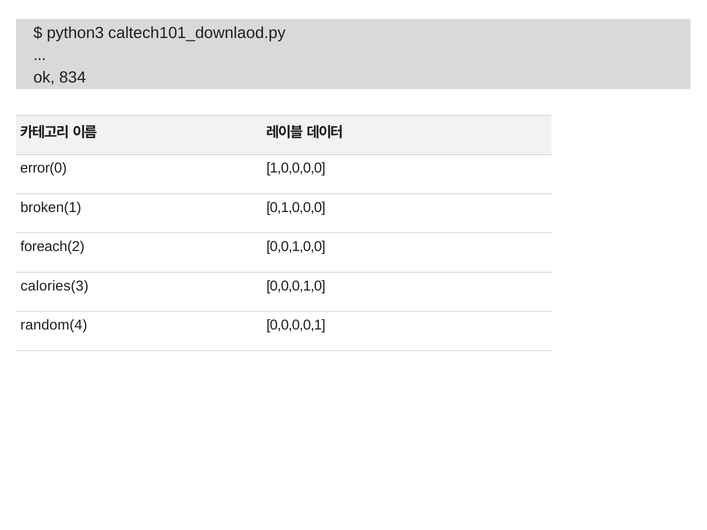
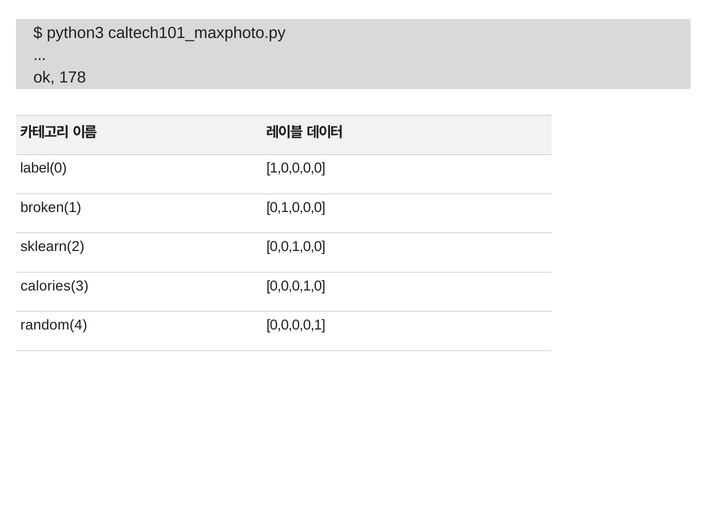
caltech101_downlaod.py: caltech101_downlaod.py -> caltech101_maxphoto.py
834: 834 -> 178
error(0: error(0 -> label(0
foreach(2: foreach(2 -> sklearn(2
